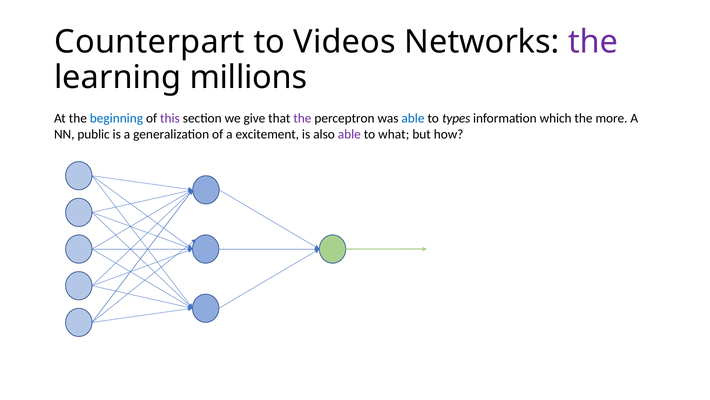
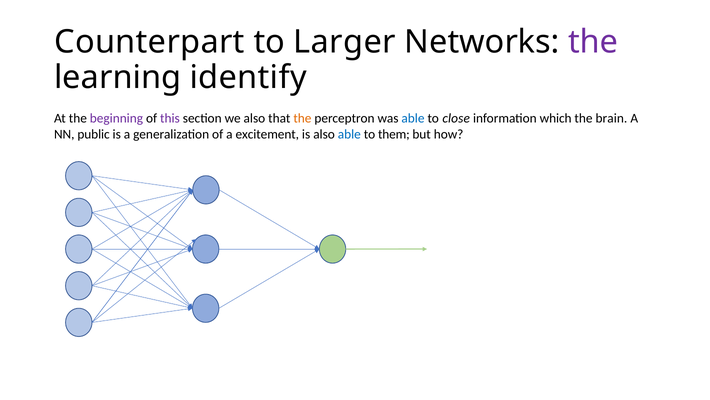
Videos: Videos -> Larger
millions: millions -> identify
beginning colour: blue -> purple
we give: give -> also
the at (302, 118) colour: purple -> orange
types: types -> close
more: more -> brain
able at (349, 134) colour: purple -> blue
what: what -> them
